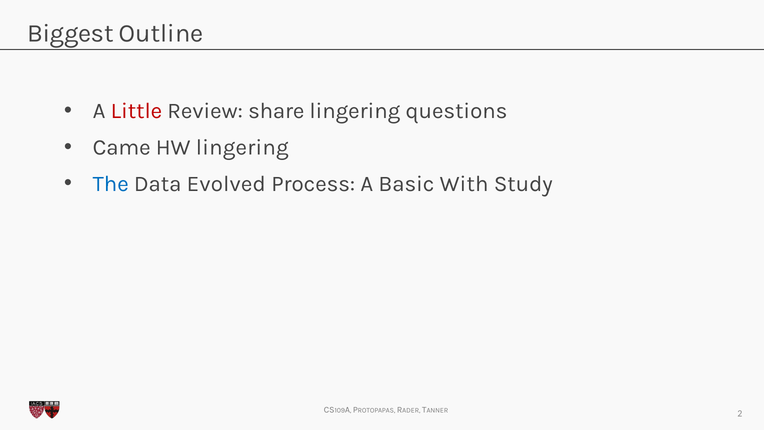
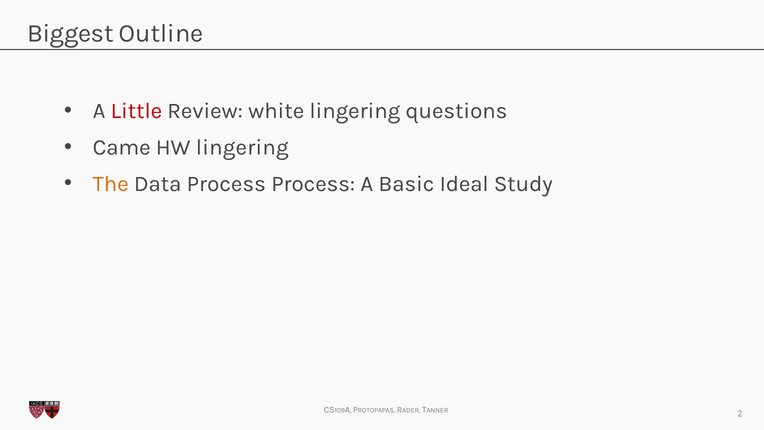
share: share -> white
The colour: blue -> orange
Data Evolved: Evolved -> Process
With: With -> Ideal
